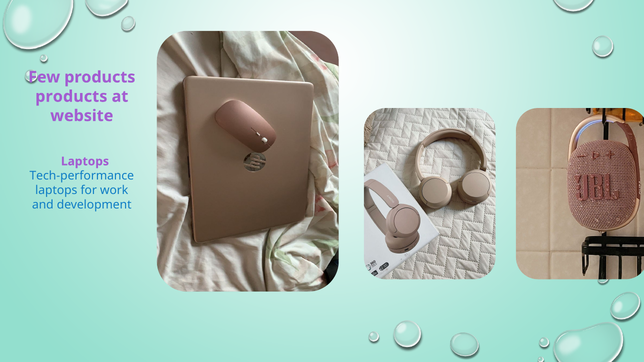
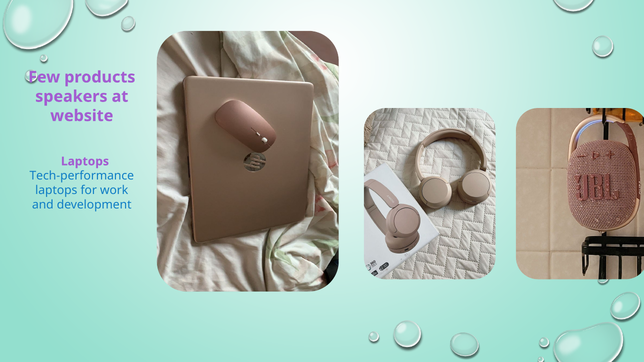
products at (71, 97): products -> speakers
